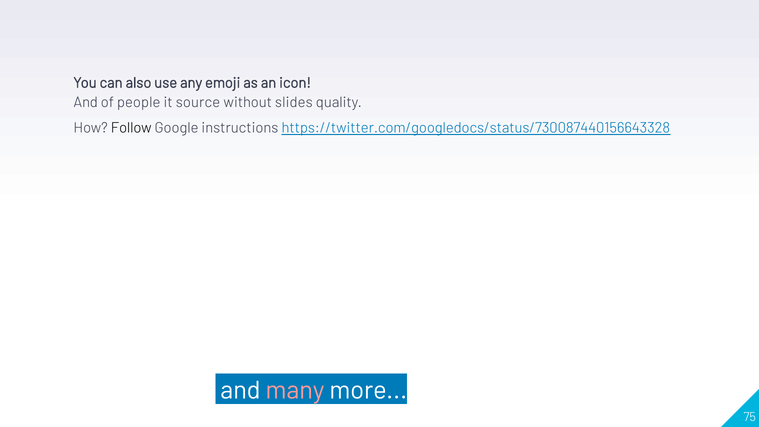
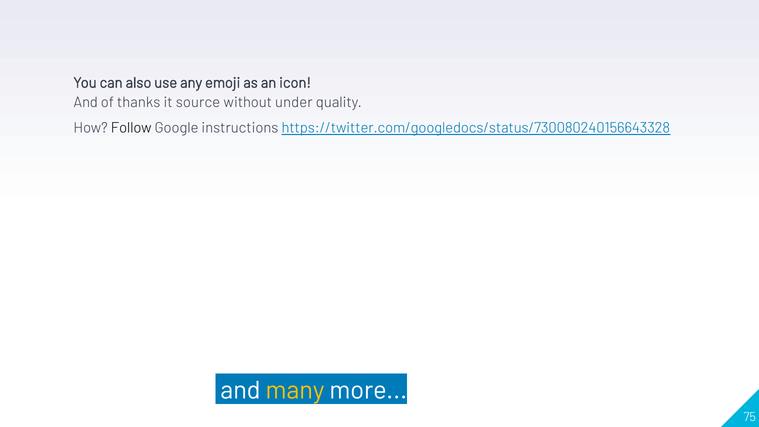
people: people -> thanks
slides: slides -> under
https://twitter.com/googledocs/status/730087440156643328: https://twitter.com/googledocs/status/730087440156643328 -> https://twitter.com/googledocs/status/730080240156643328
many colour: pink -> yellow
